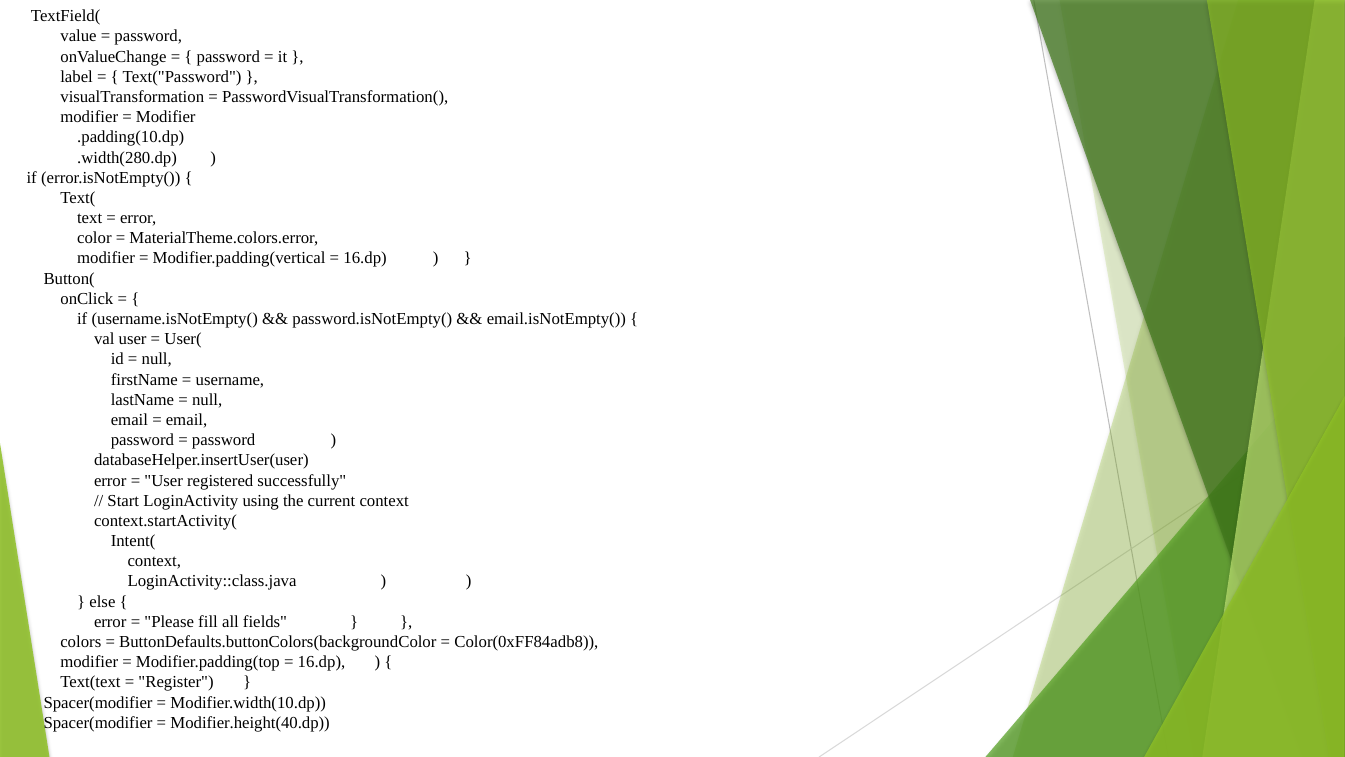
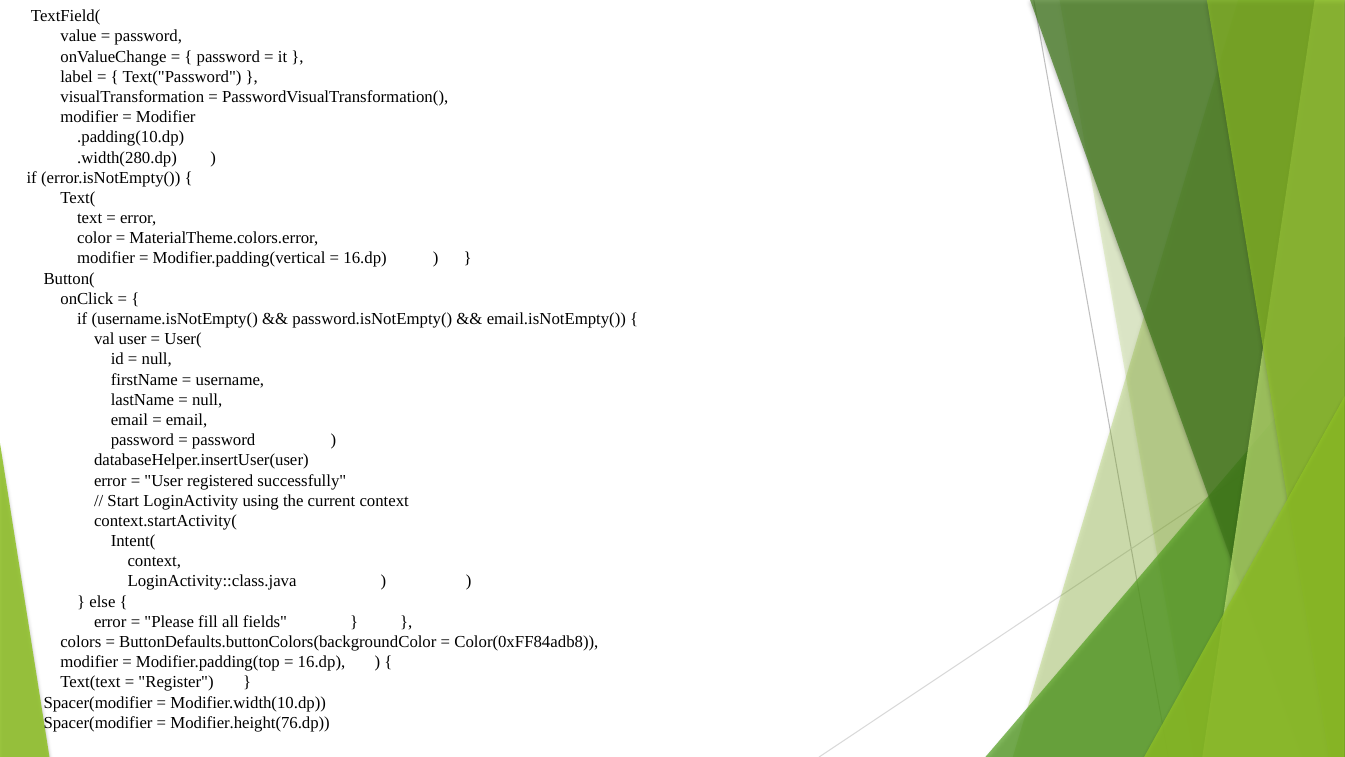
Modifier.height(40.dp: Modifier.height(40.dp -> Modifier.height(76.dp
